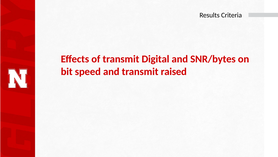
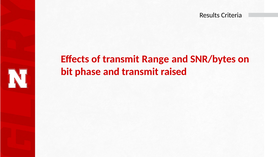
Digital: Digital -> Range
speed: speed -> phase
